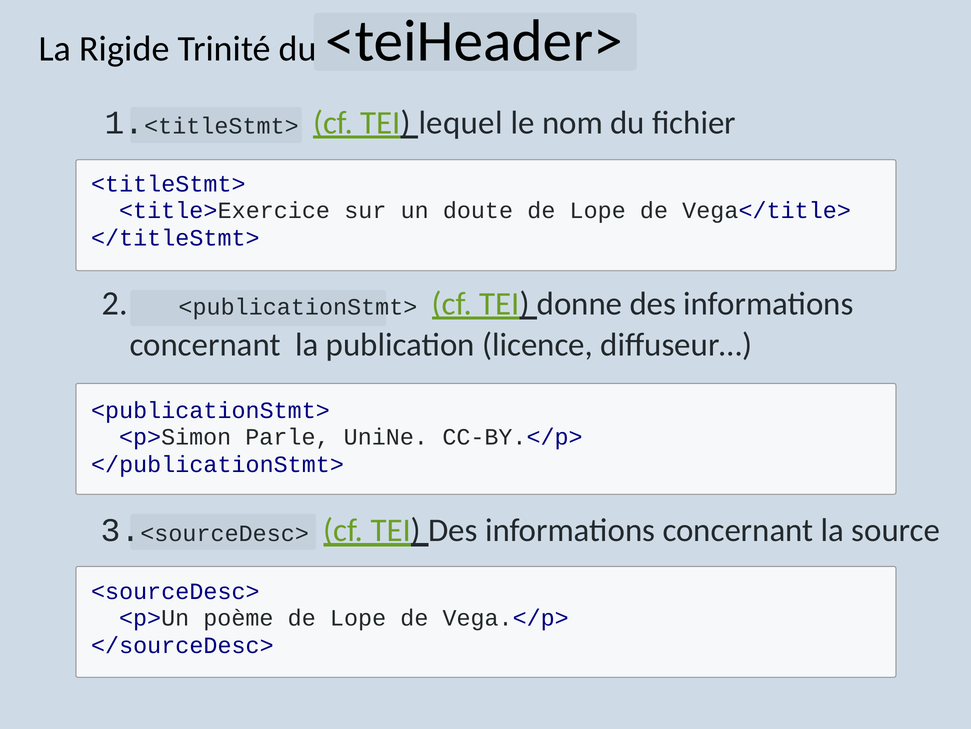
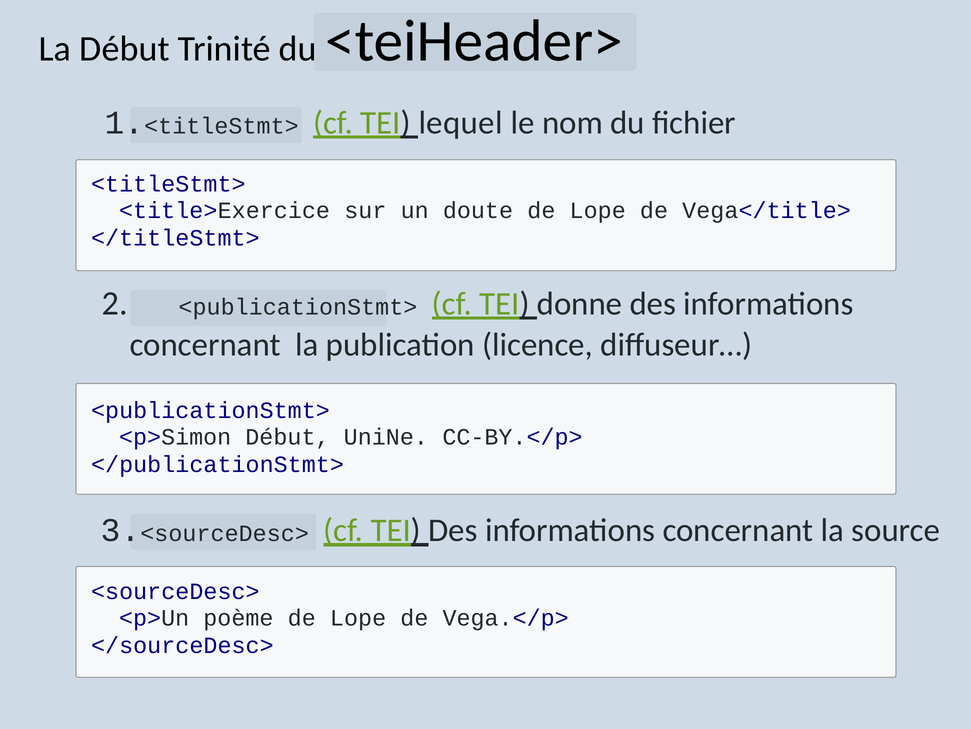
La Rigide: Rigide -> Début
<p>Simon Parle: Parle -> Début
